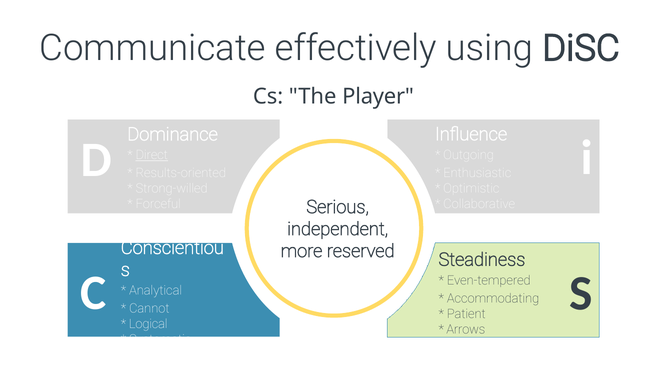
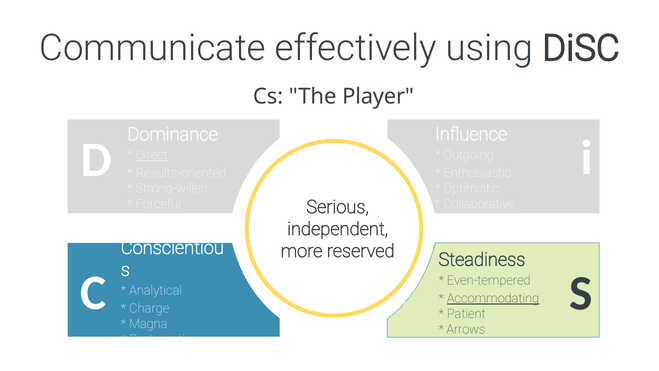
Accommodating underline: none -> present
Cannot: Cannot -> Charge
Logical: Logical -> Magna
